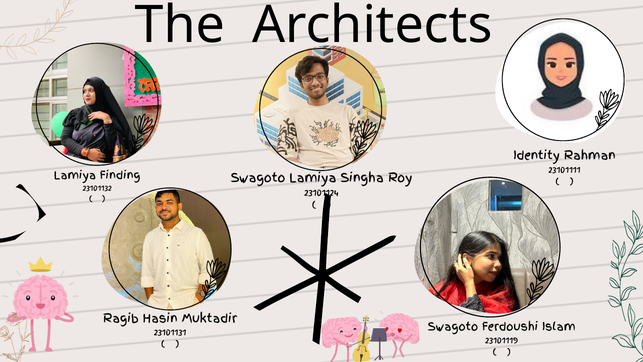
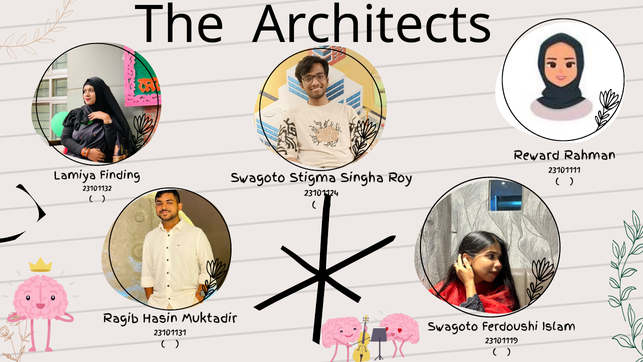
Identity: Identity -> Reward
Swagoto Lamiya: Lamiya -> Stigma
